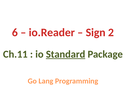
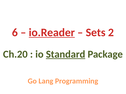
io.Reader underline: none -> present
Sign: Sign -> Sets
Ch.11: Ch.11 -> Ch.20
